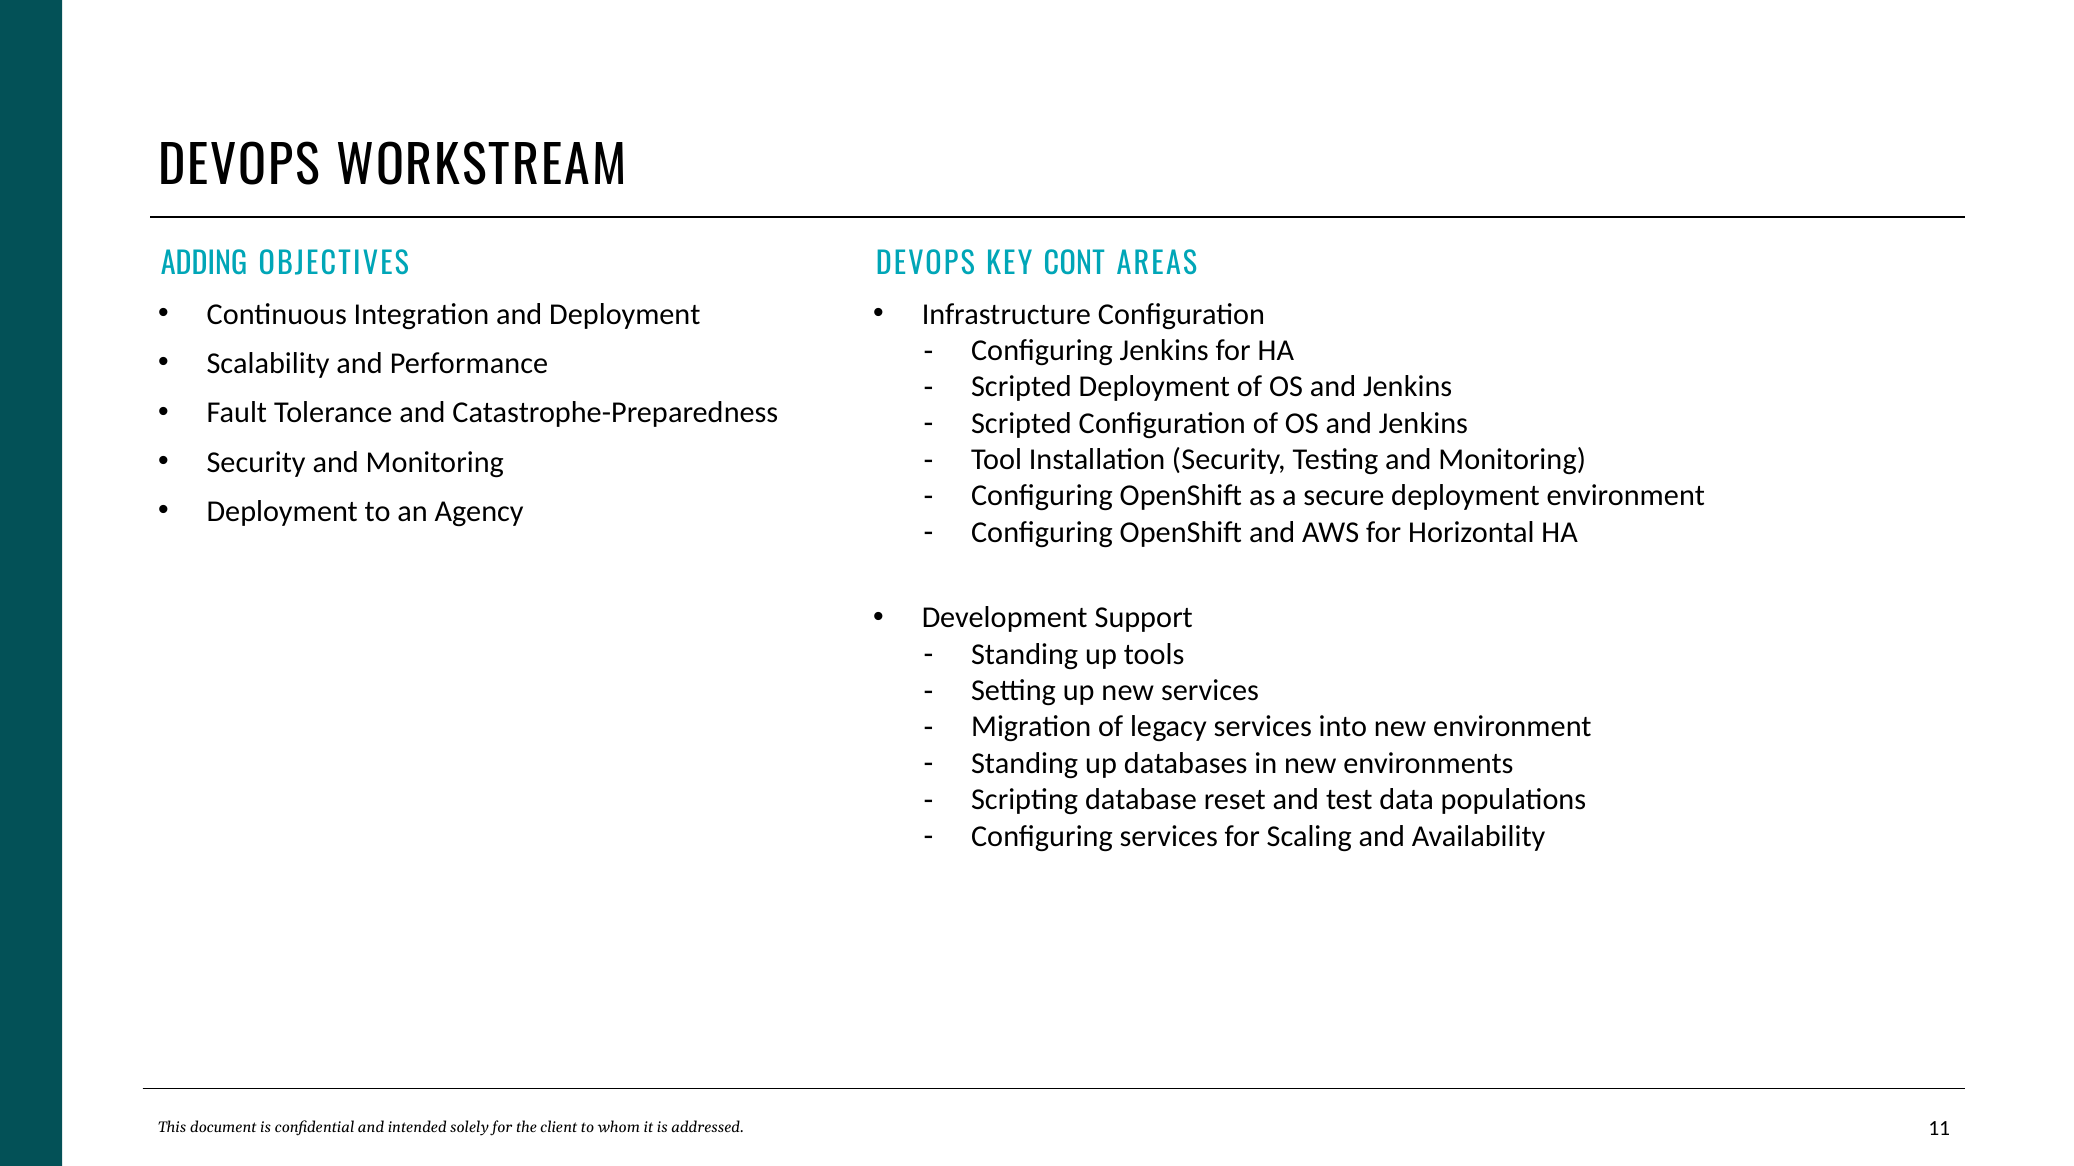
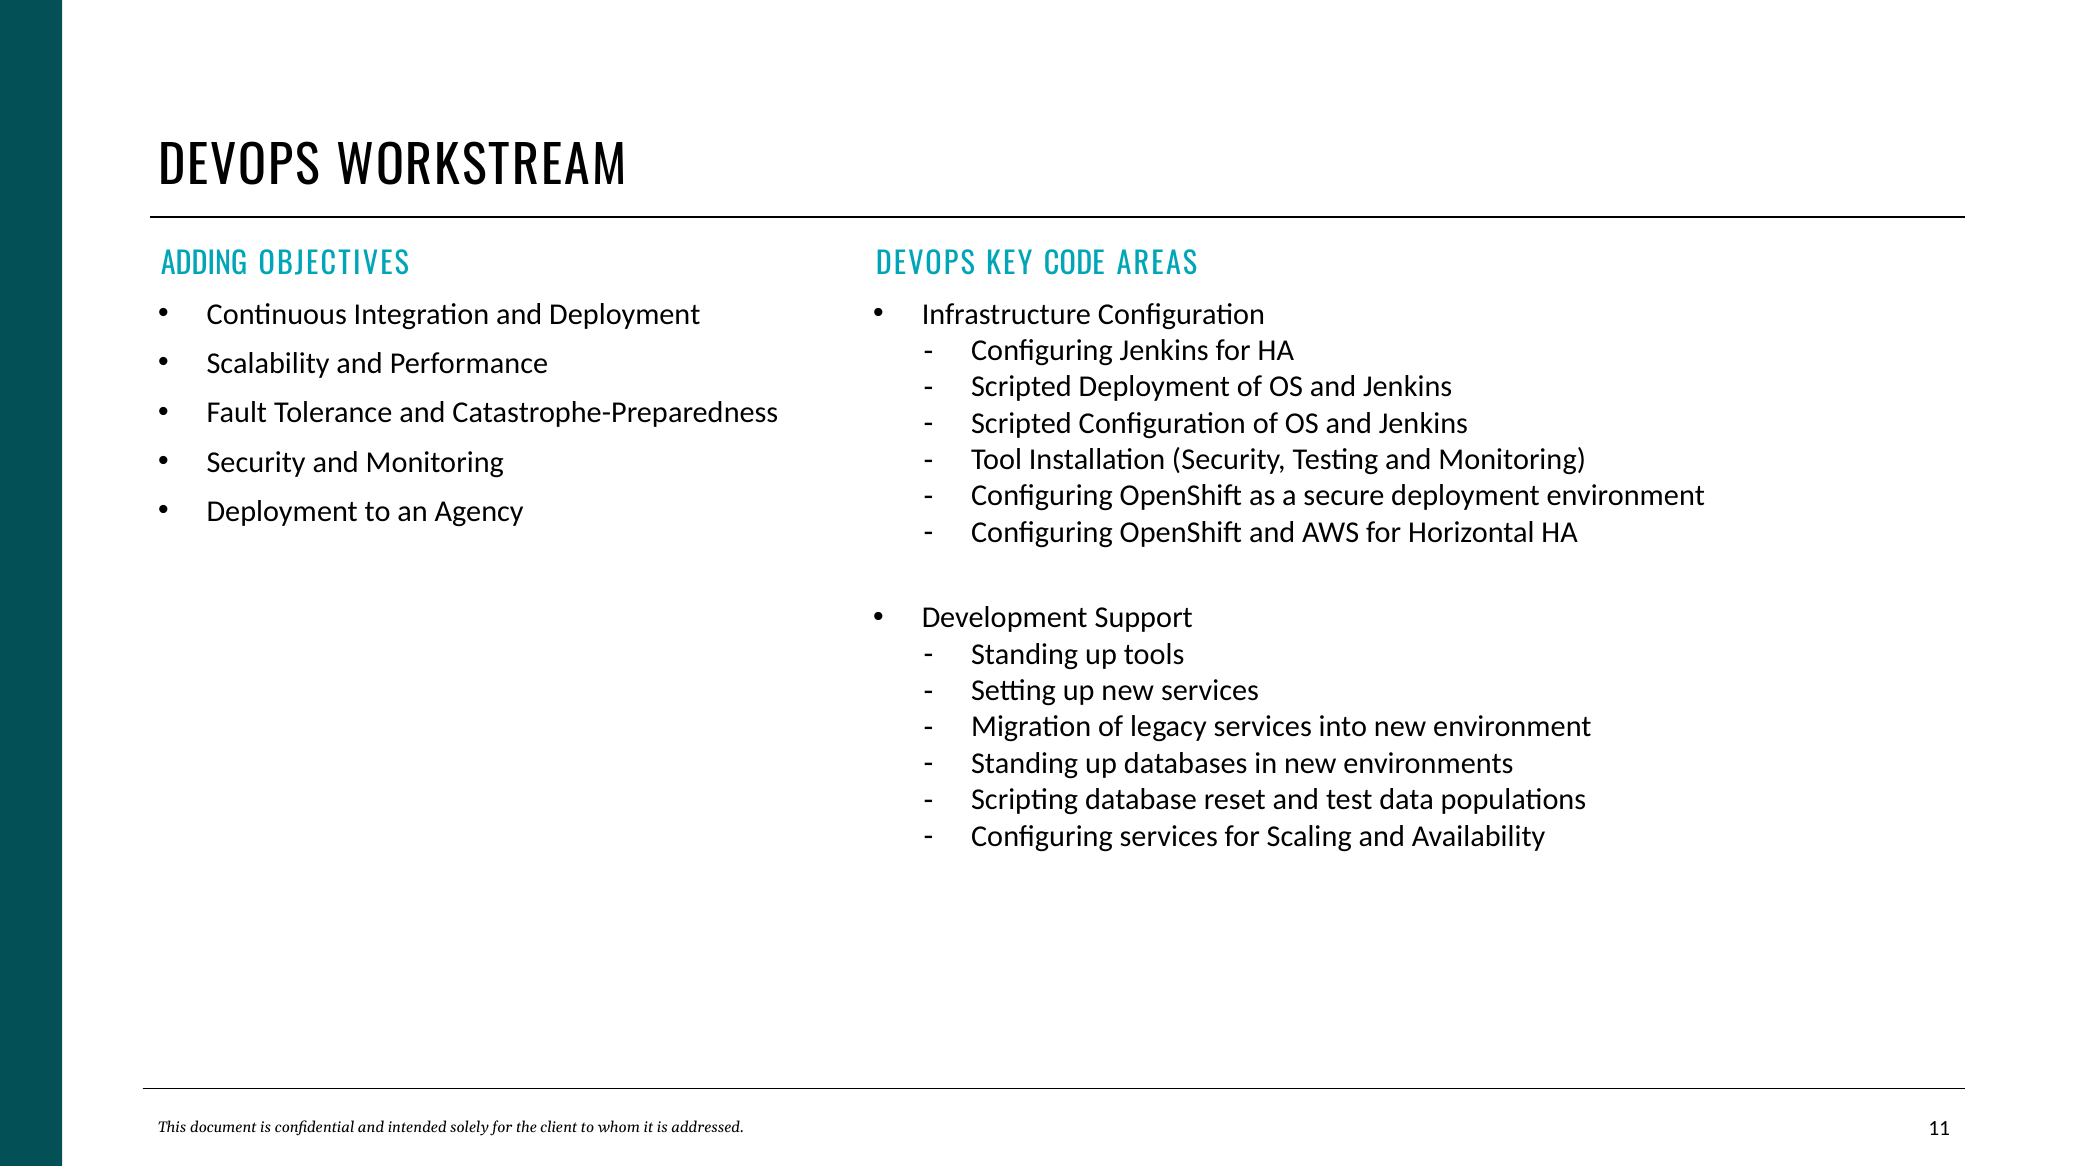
CONT: CONT -> CODE
